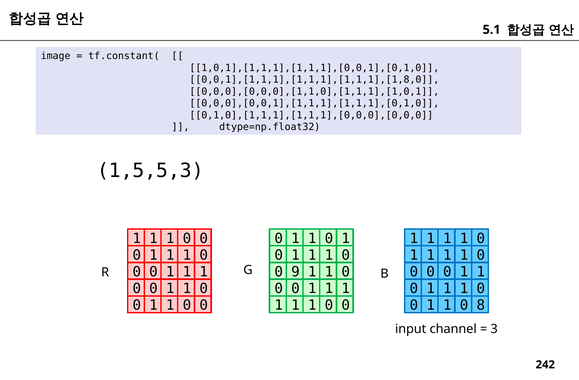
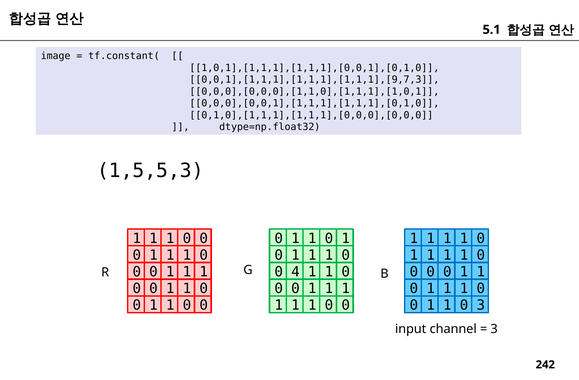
0,0,1],[1,1,1],[1,1,1],[1,1,1],[1,8,0: 0,0,1],[1,1,1],[1,1,1],[1,1,1],[1,8,0 -> 0,0,1],[1,1,1],[1,1,1],[1,1,1],[9,7,3
9: 9 -> 4
0 8: 8 -> 3
